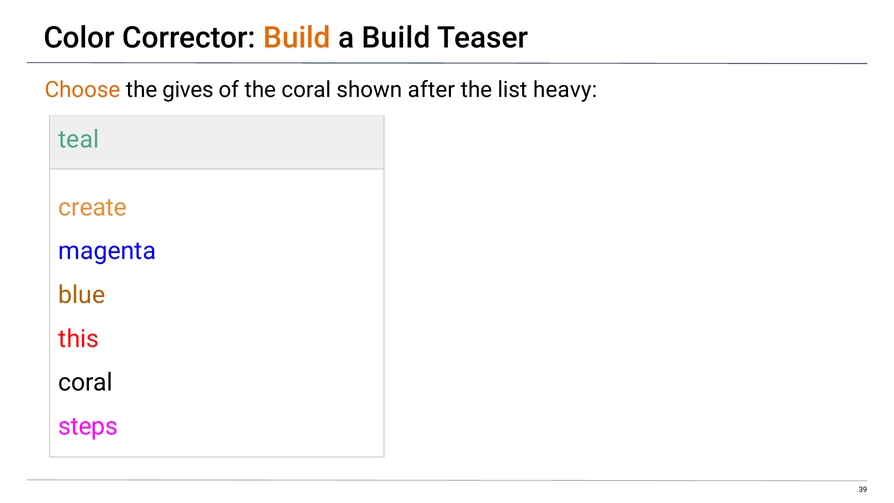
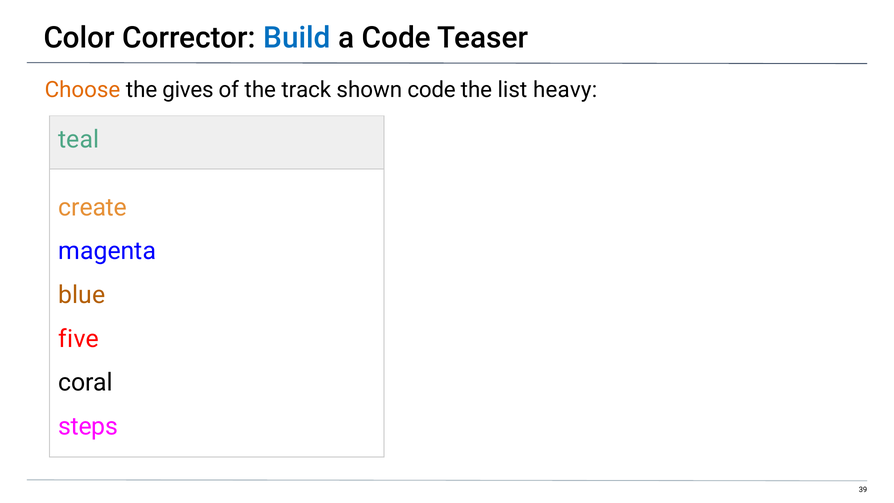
Build at (297, 38) colour: orange -> blue
a Build: Build -> Code
the coral: coral -> track
shown after: after -> code
this: this -> five
